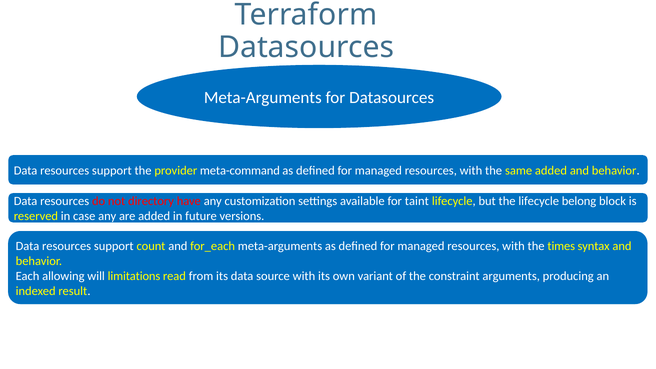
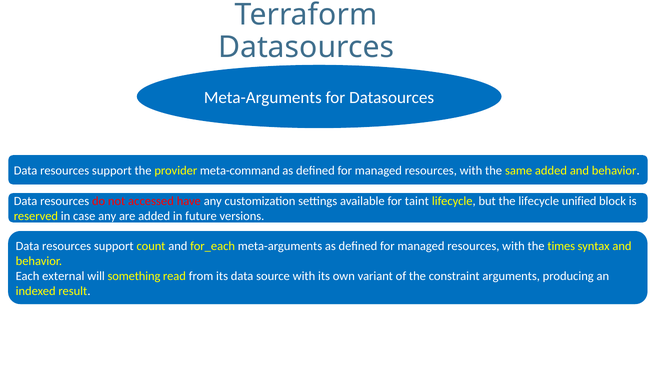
directory: directory -> accessed
belong: belong -> unified
allowing: allowing -> external
limitations: limitations -> something
